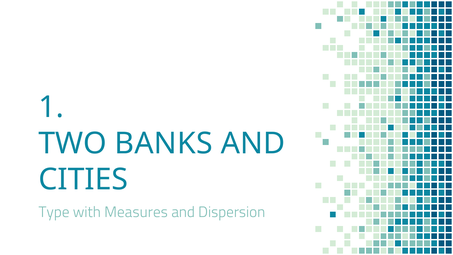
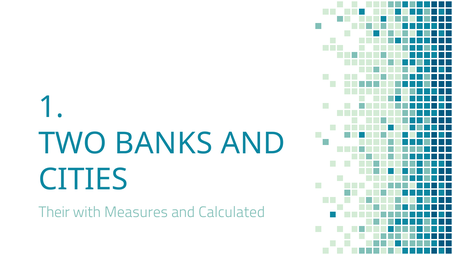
Type: Type -> Their
Dispersion: Dispersion -> Calculated
